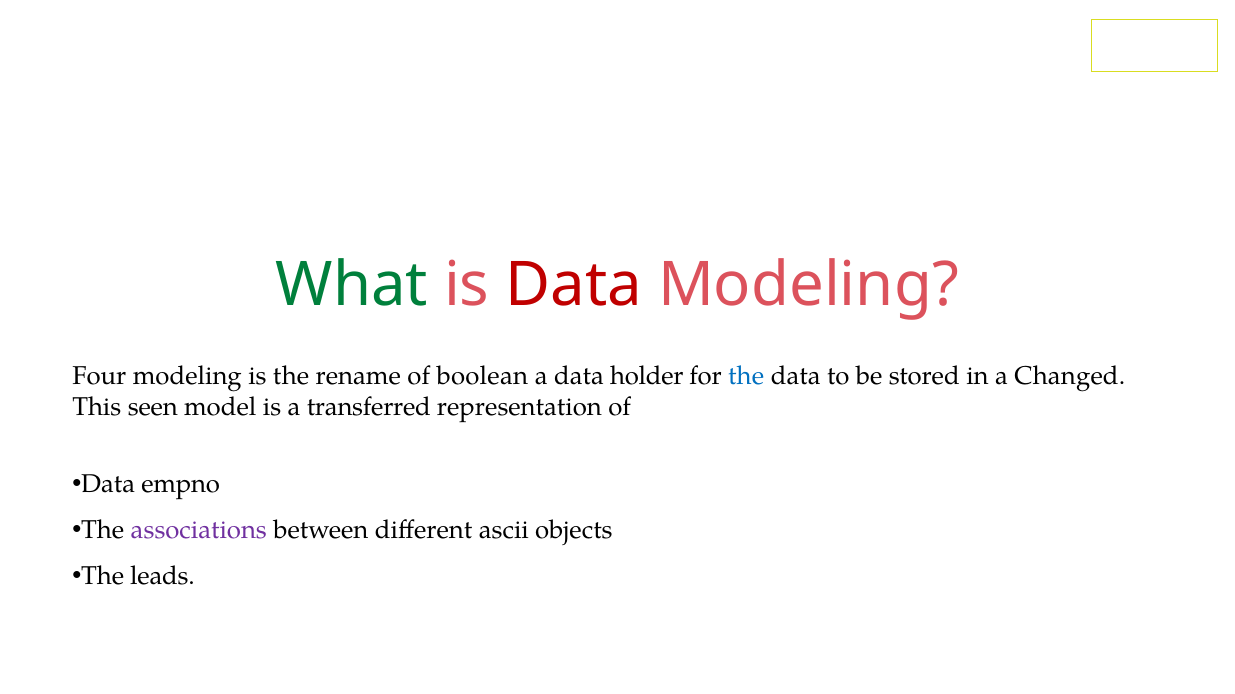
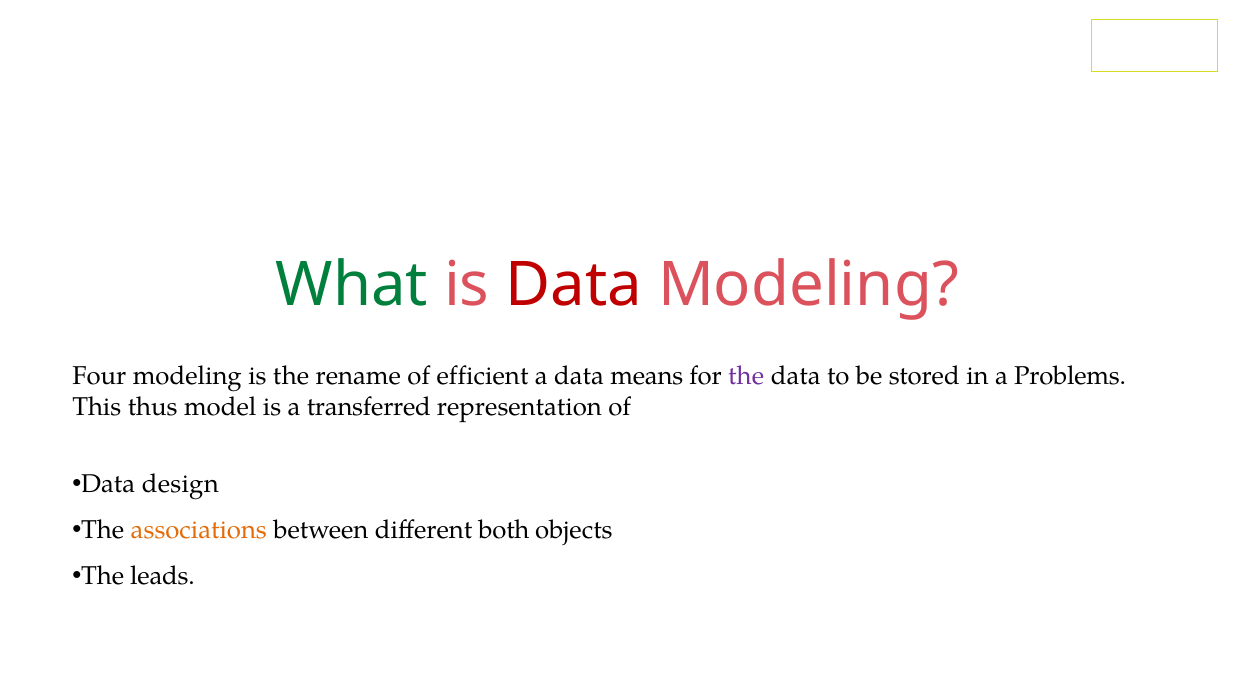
boolean: boolean -> efficient
holder: holder -> means
the at (746, 376) colour: blue -> purple
Changed: Changed -> Problems
seen: seen -> thus
empno: empno -> design
associations colour: purple -> orange
ascii: ascii -> both
